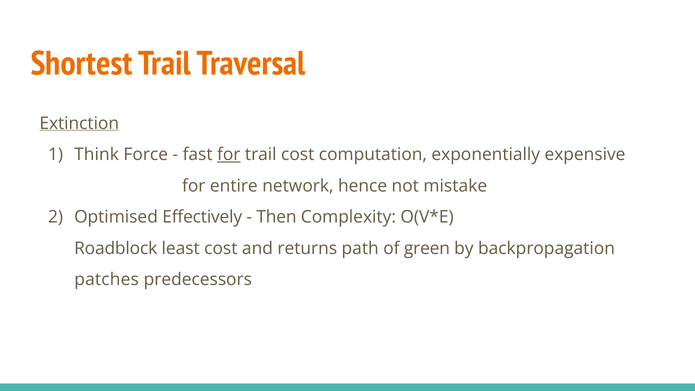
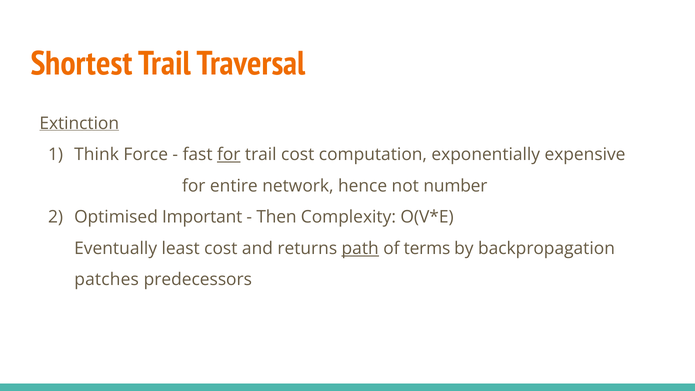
mistake: mistake -> number
Effectively: Effectively -> Important
Roadblock: Roadblock -> Eventually
path underline: none -> present
green: green -> terms
